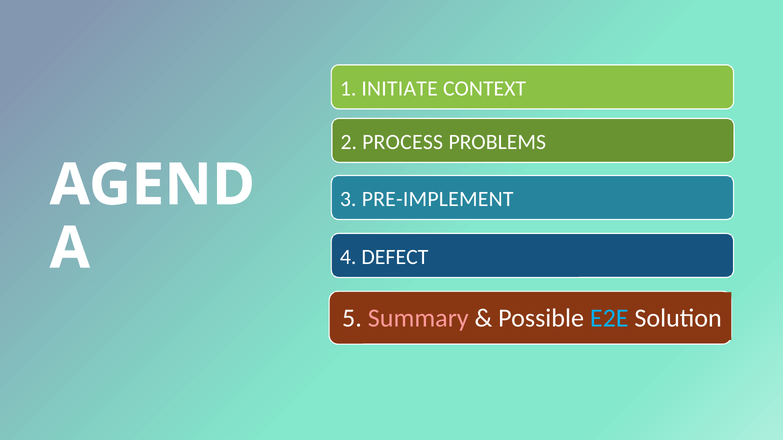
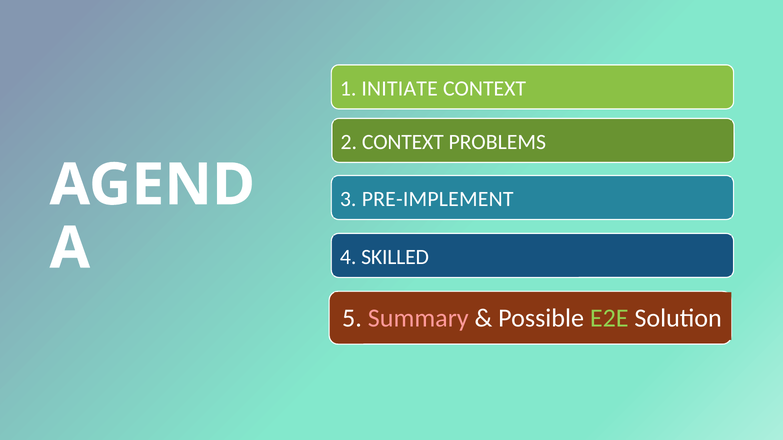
2 PROCESS: PROCESS -> CONTEXT
DEFECT: DEFECT -> SKILLED
E2E colour: light blue -> light green
